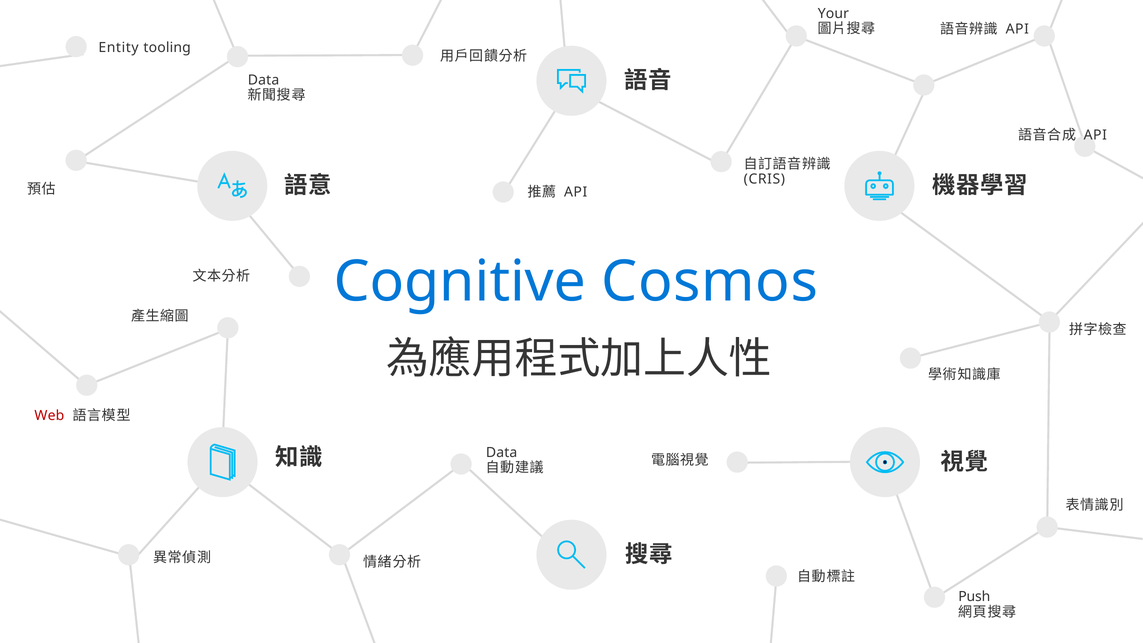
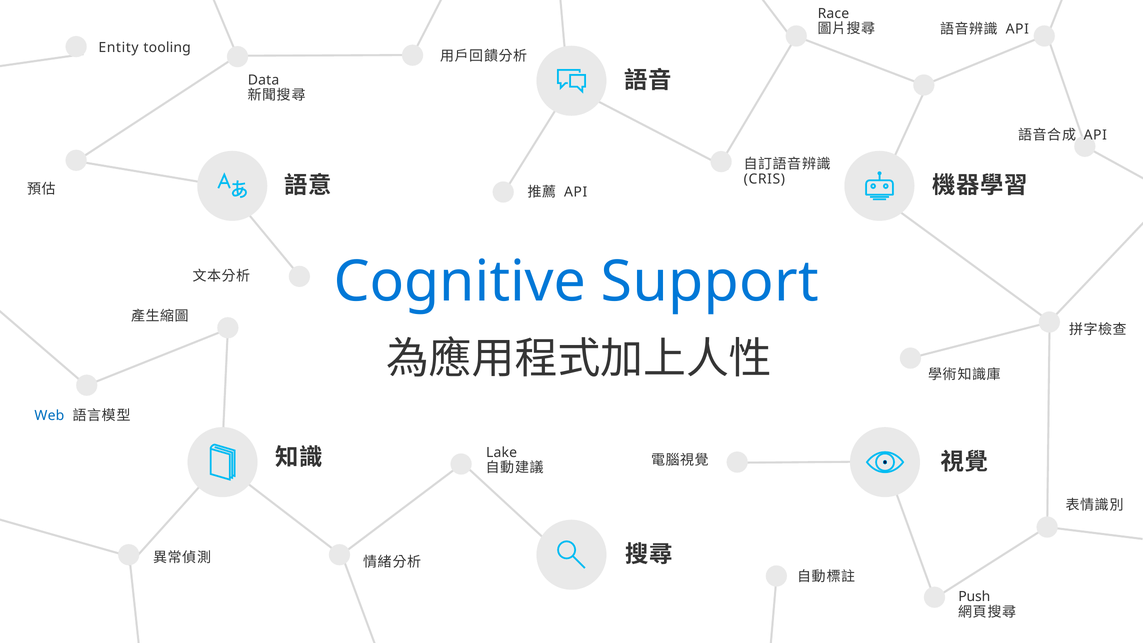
Your: Your -> Race
Cosmos: Cosmos -> Support
Web colour: red -> blue
Data at (502, 452): Data -> Lake
